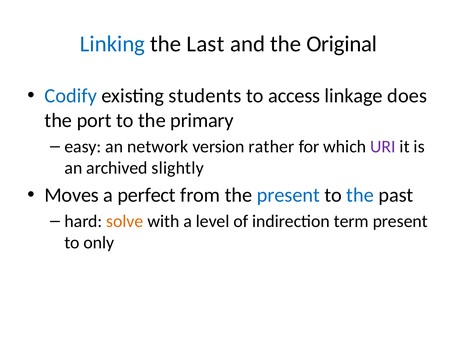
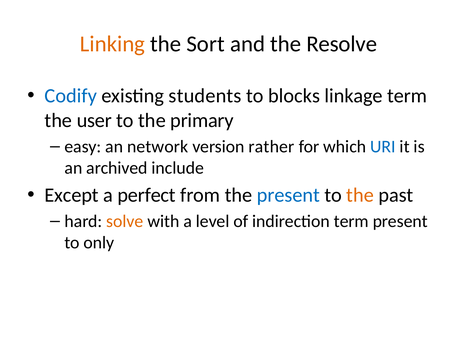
Linking colour: blue -> orange
Last: Last -> Sort
Original: Original -> Resolve
access: access -> blocks
linkage does: does -> term
port: port -> user
URI colour: purple -> blue
slightly: slightly -> include
Moves: Moves -> Except
the at (360, 195) colour: blue -> orange
